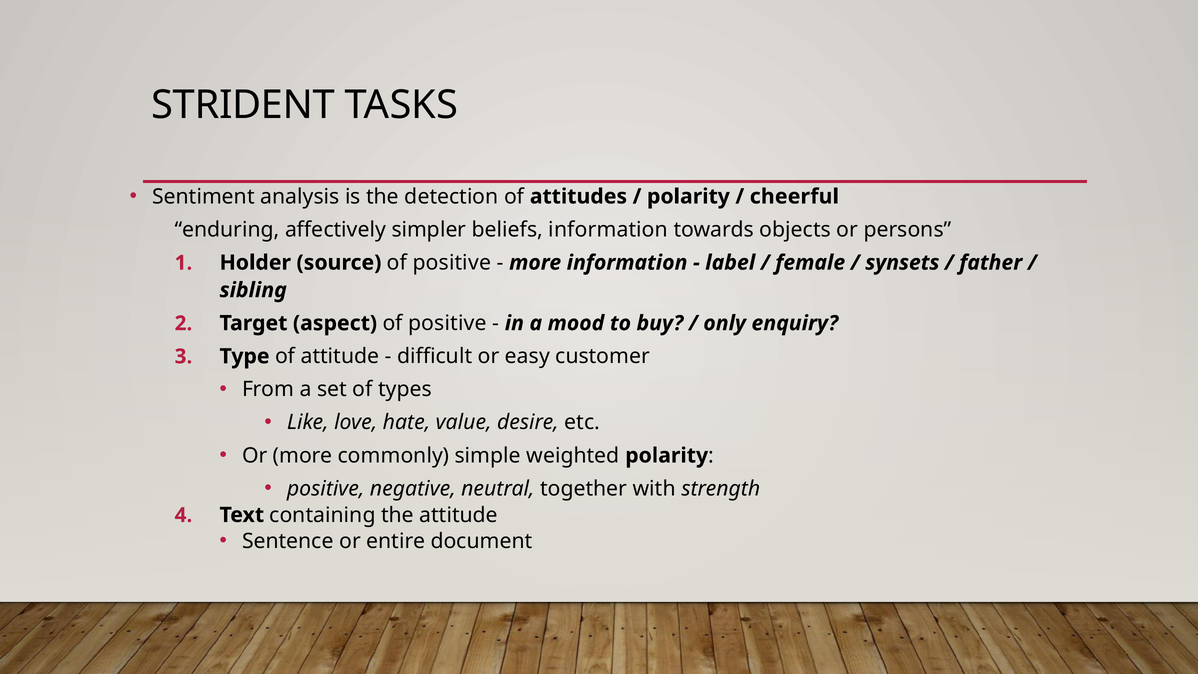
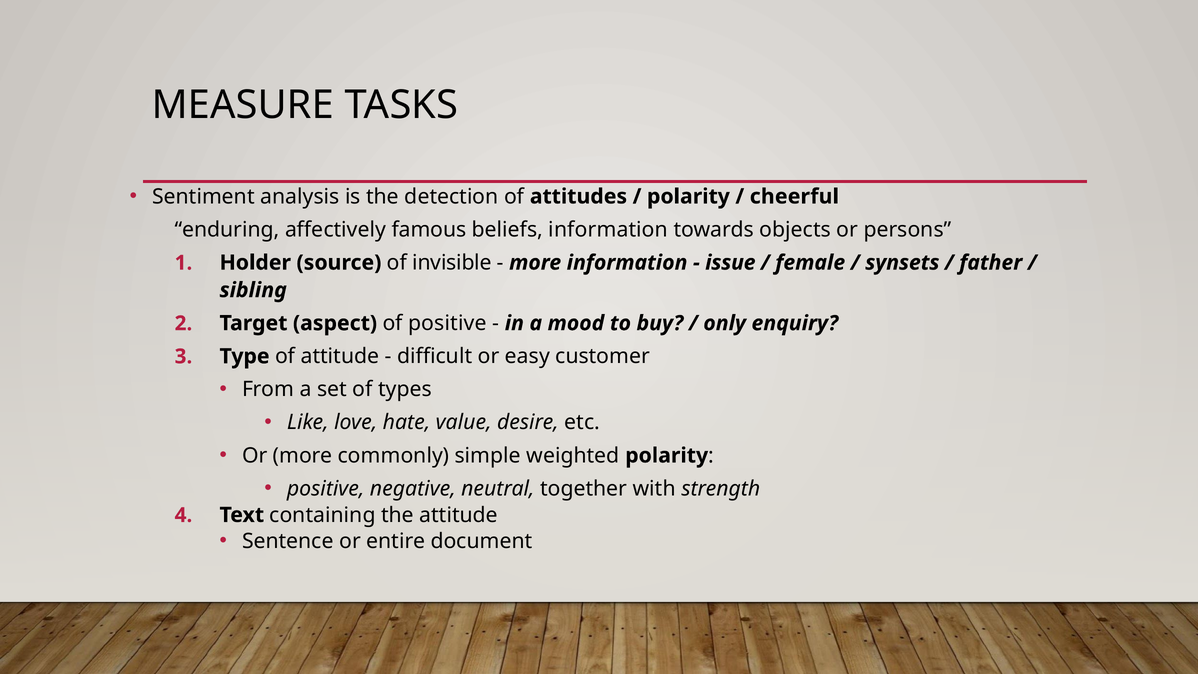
STRIDENT: STRIDENT -> MEASURE
simpler: simpler -> famous
source of positive: positive -> invisible
label: label -> issue
